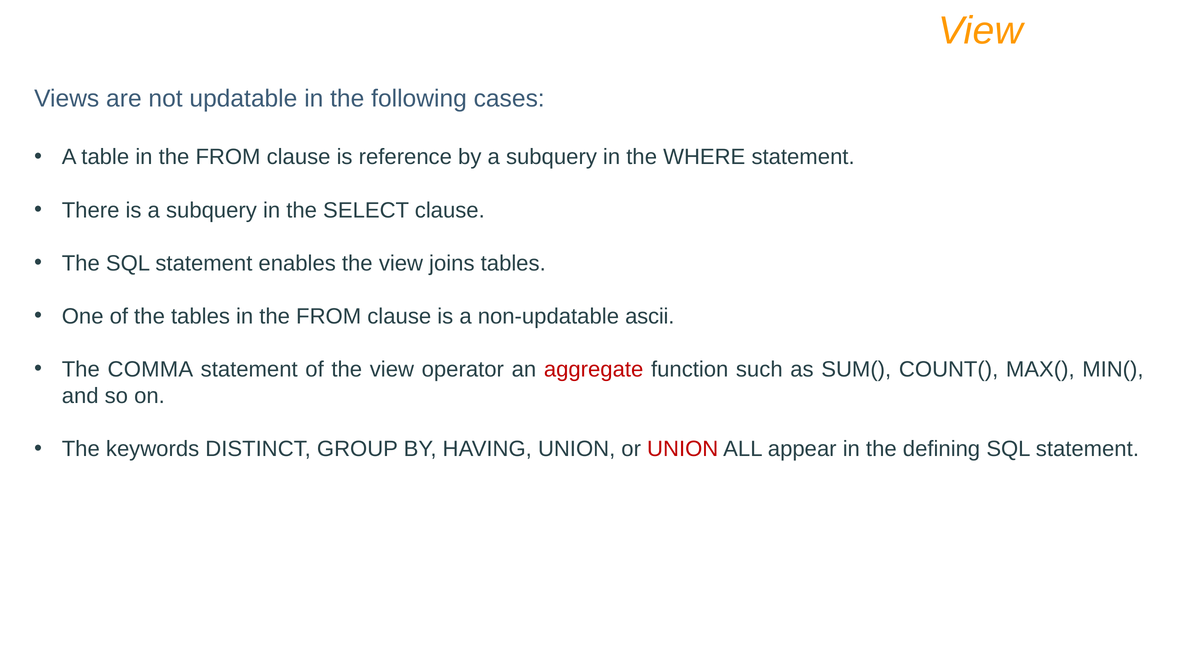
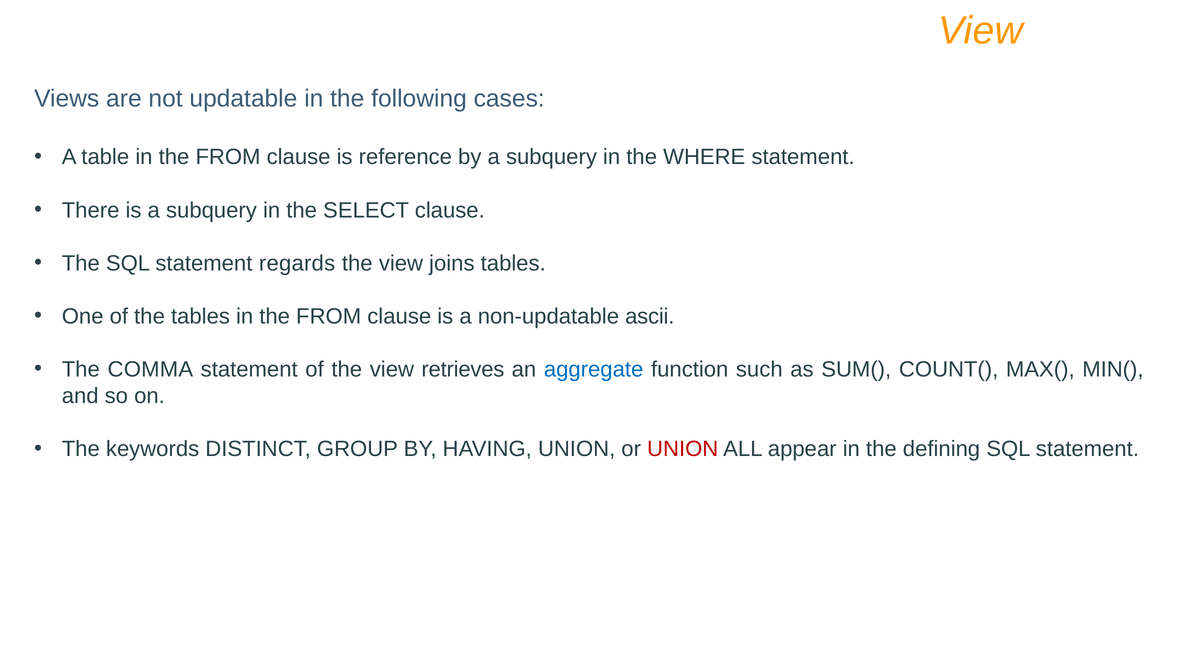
enables: enables -> regards
operator: operator -> retrieves
aggregate colour: red -> blue
